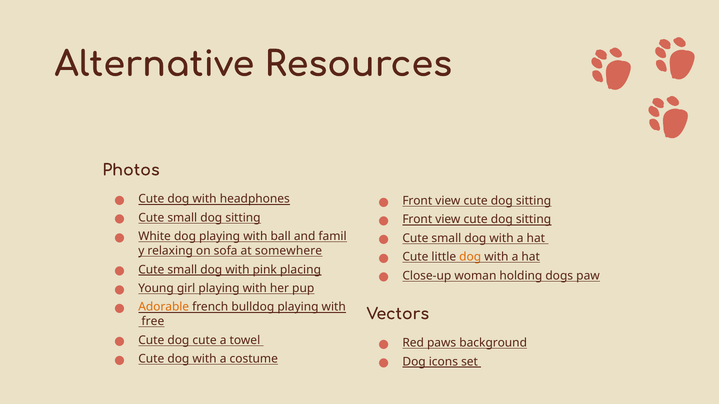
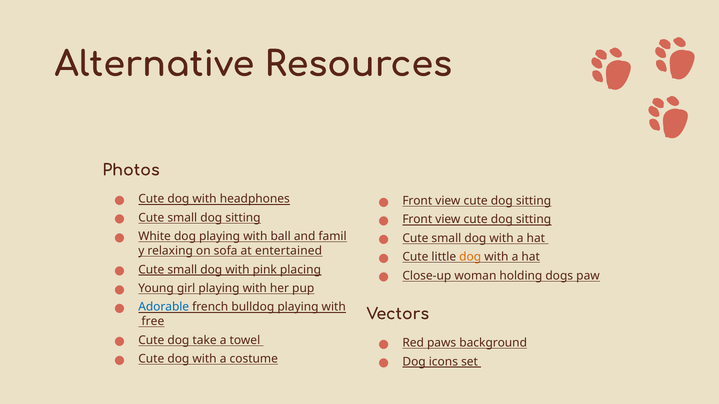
somewhere: somewhere -> entertained
Adorable colour: orange -> blue
dog cute: cute -> take
